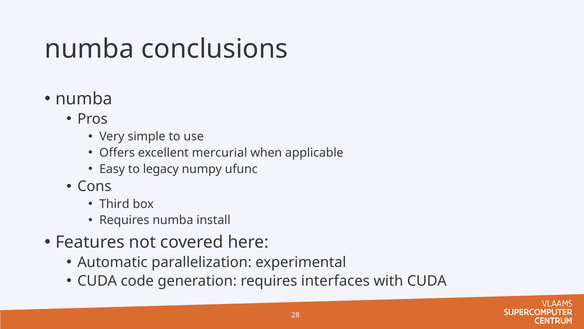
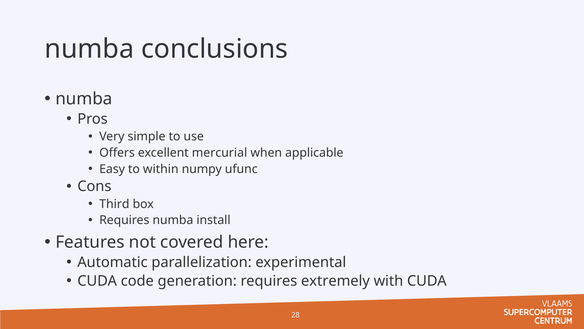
legacy: legacy -> within
interfaces: interfaces -> extremely
